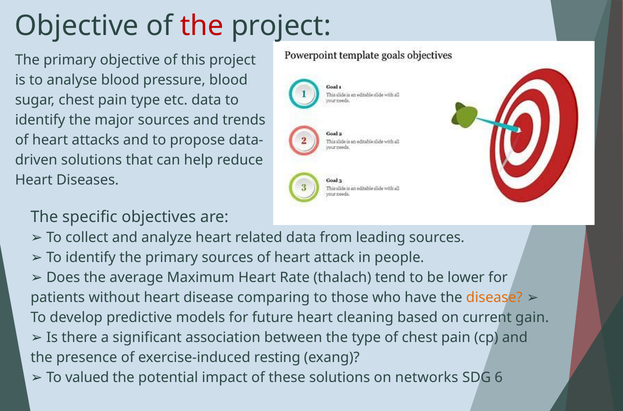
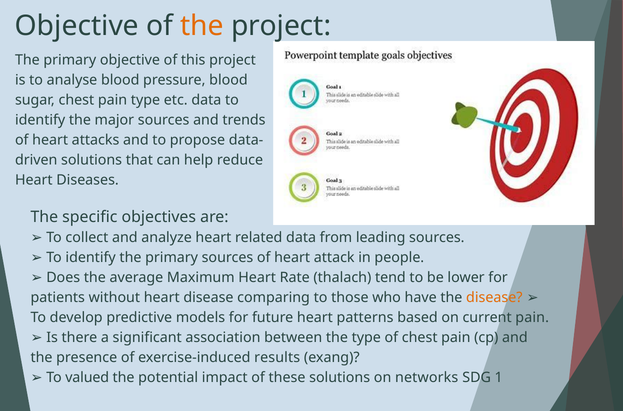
the at (202, 26) colour: red -> orange
cleaning: cleaning -> patterns
current gain: gain -> pain
resting: resting -> results
6: 6 -> 1
